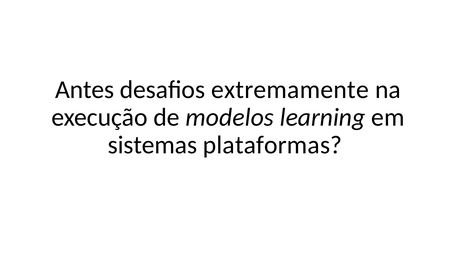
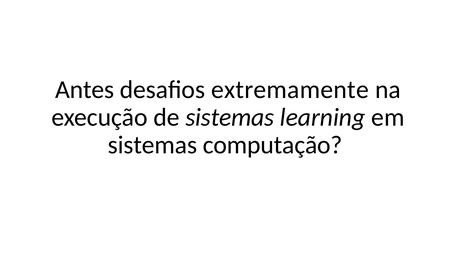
de modelos: modelos -> sistemas
plataformas: plataformas -> computação
